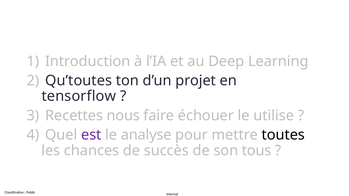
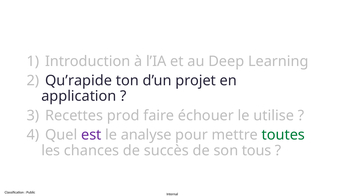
Qu’toutes: Qu’toutes -> Qu’rapide
tensorflow: tensorflow -> application
nous: nous -> prod
toutes colour: black -> green
